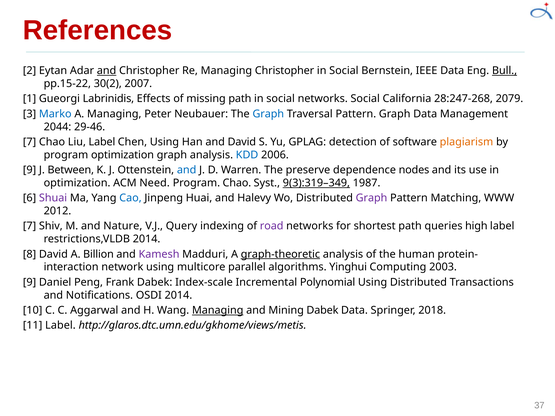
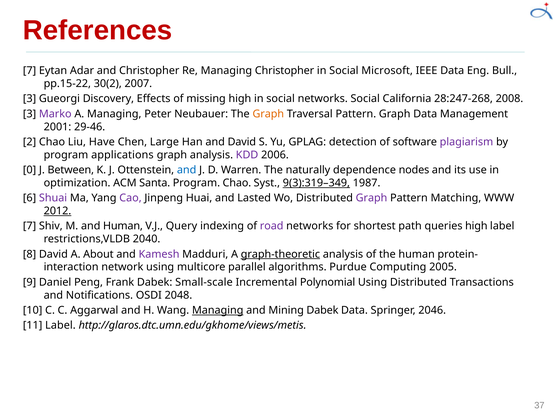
2 at (30, 71): 2 -> 7
and at (107, 71) underline: present -> none
Bernstein: Bernstein -> Microsoft
Bull underline: present -> none
1 at (30, 99): 1 -> 3
Labrinidis: Labrinidis -> Discovery
missing path: path -> high
2079: 2079 -> 2008
Marko colour: blue -> purple
Graph at (268, 114) colour: blue -> orange
2044: 2044 -> 2001
7 at (30, 142): 7 -> 2
Liu Label: Label -> Have
Chen Using: Using -> Large
plagiarism colour: orange -> purple
program optimization: optimization -> applications
KDD colour: blue -> purple
9 at (30, 170): 9 -> 0
preserve: preserve -> naturally
Need: Need -> Santa
Cao colour: blue -> purple
Halevy: Halevy -> Lasted
2012 underline: none -> present
and Nature: Nature -> Human
restrictions,VLDB 2014: 2014 -> 2040
Billion: Billion -> About
Yinghui: Yinghui -> Purdue
2003: 2003 -> 2005
Index-scale: Index-scale -> Small-scale
OSDI 2014: 2014 -> 2048
2018: 2018 -> 2046
